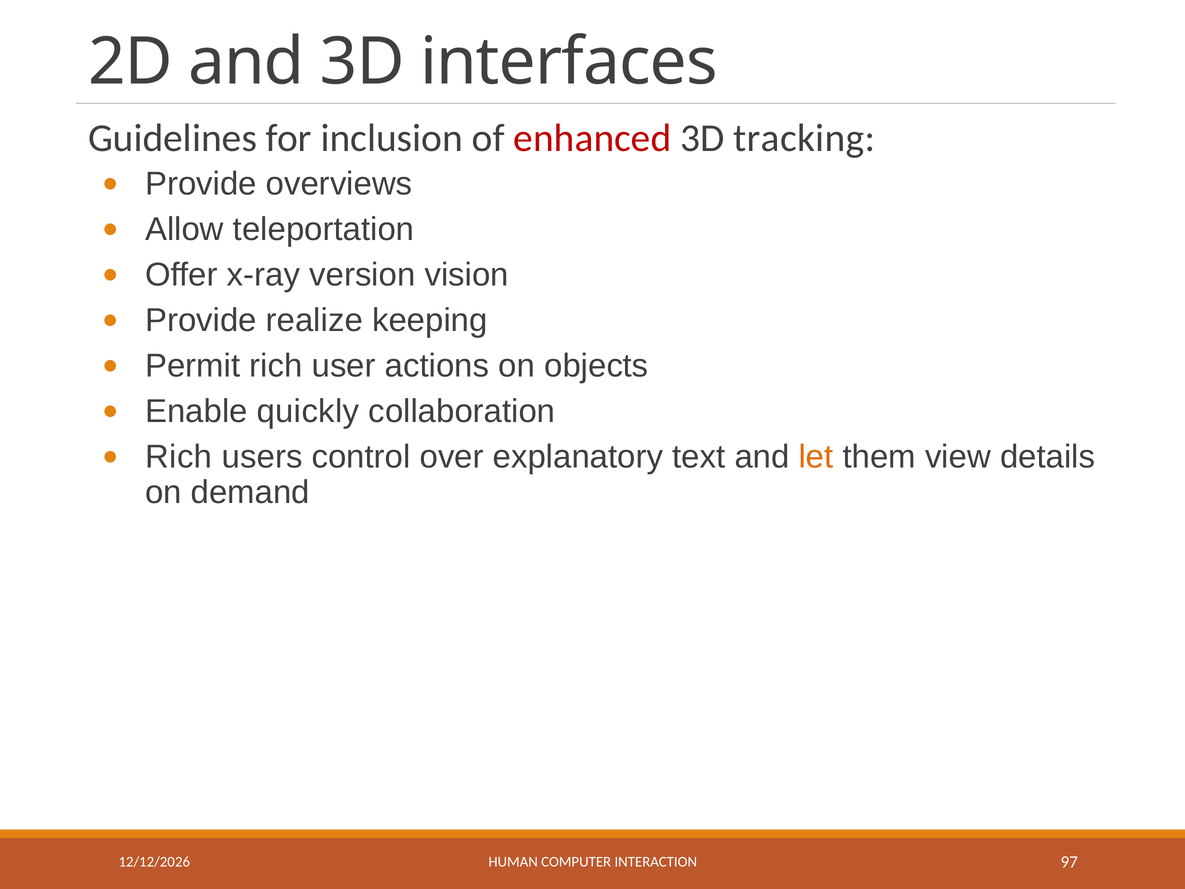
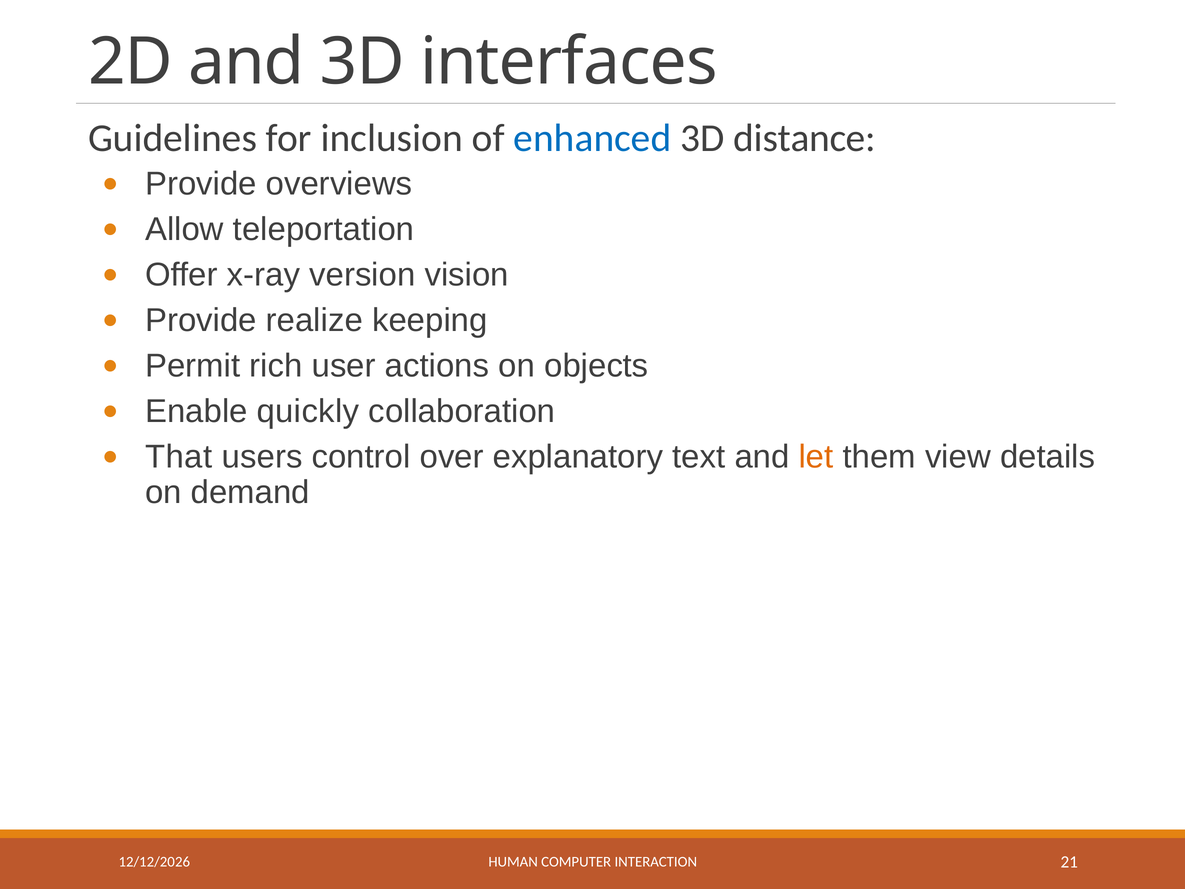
enhanced colour: red -> blue
tracking: tracking -> distance
Rich at (179, 457): Rich -> That
97: 97 -> 21
